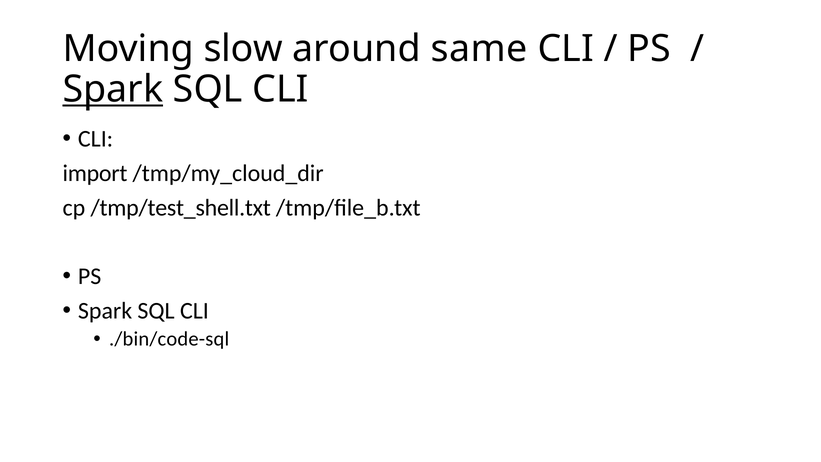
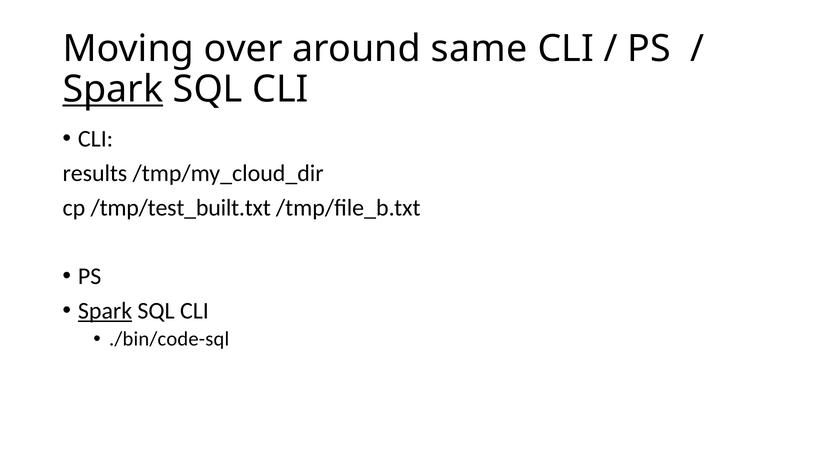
slow: slow -> over
import: import -> results
/tmp/test_shell.txt: /tmp/test_shell.txt -> /tmp/test_built.txt
Spark at (105, 311) underline: none -> present
